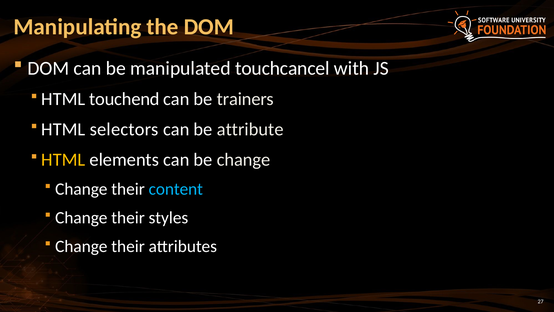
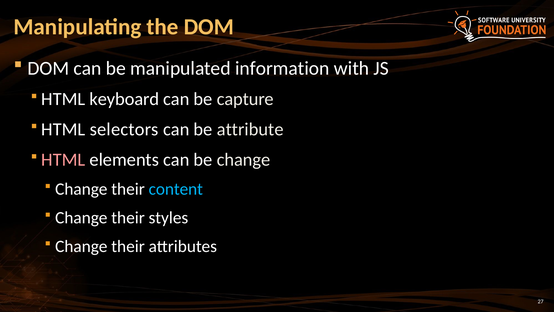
touchcancel: touchcancel -> information
touchend: touchend -> keyboard
trainers: trainers -> capture
HTML at (63, 159) colour: yellow -> pink
